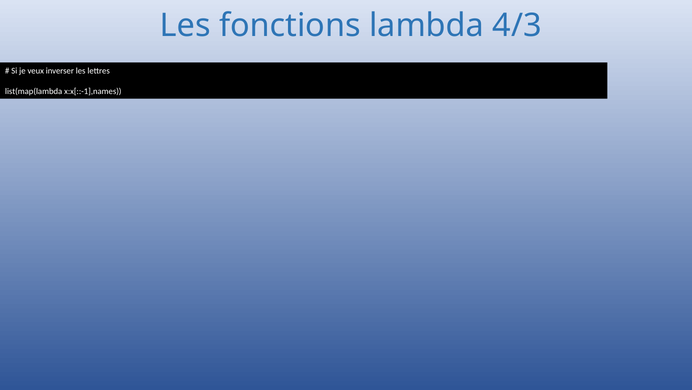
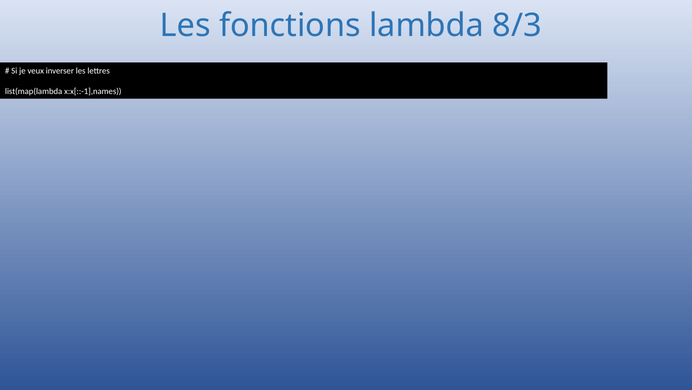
4/3: 4/3 -> 8/3
